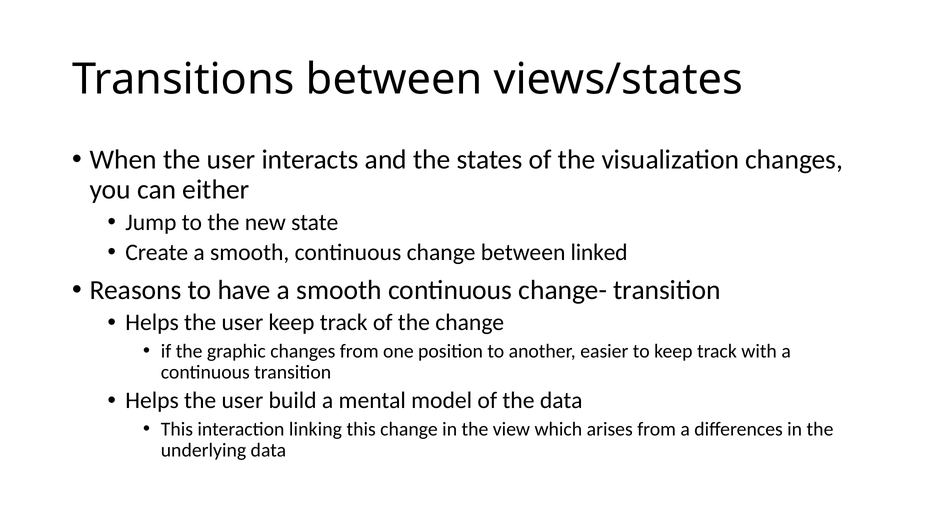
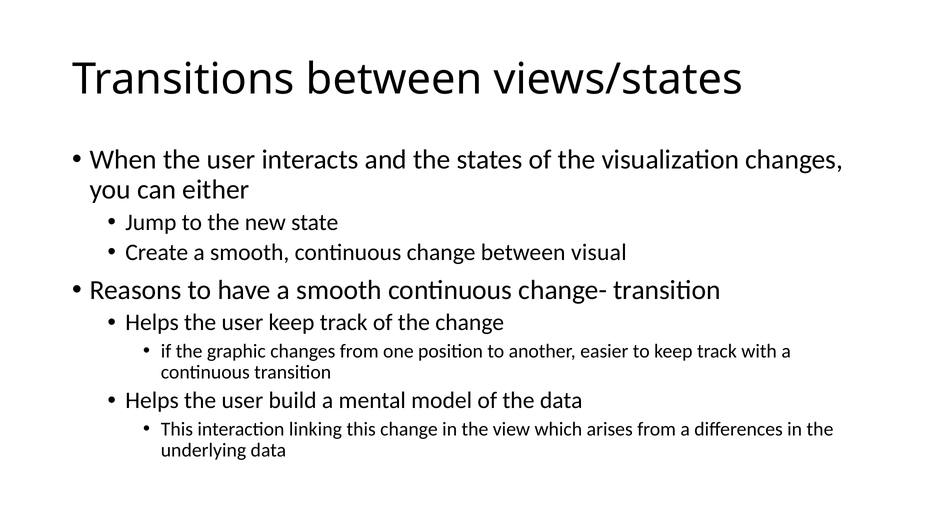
linked: linked -> visual
